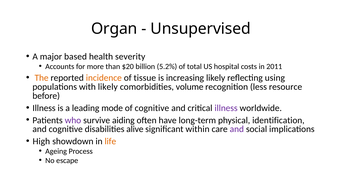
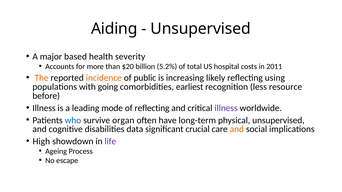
Organ: Organ -> Aiding
tissue: tissue -> public
with likely: likely -> going
volume: volume -> earliest
of cognitive: cognitive -> reflecting
who colour: purple -> blue
aiding: aiding -> organ
physical identification: identification -> unsupervised
alive: alive -> data
within: within -> crucial
and at (237, 129) colour: purple -> orange
life colour: orange -> purple
